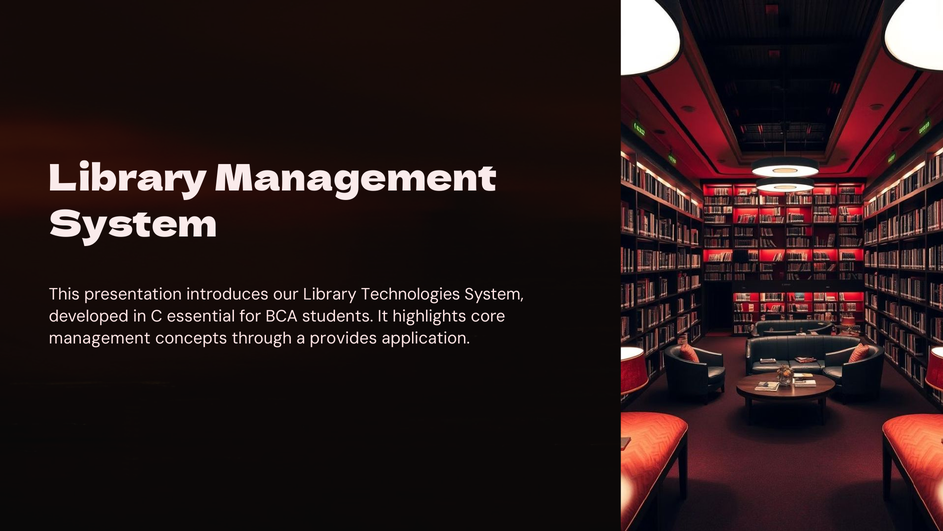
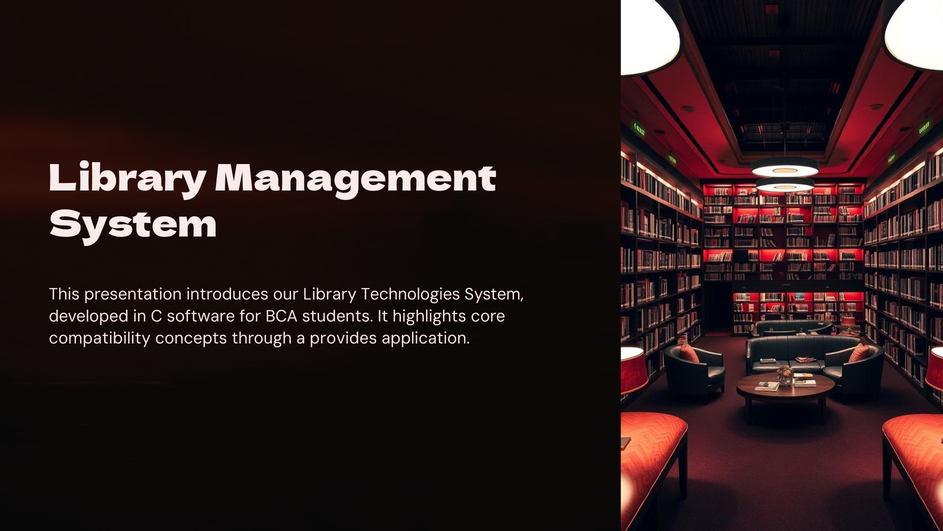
essential: essential -> software
management at (100, 338): management -> compatibility
